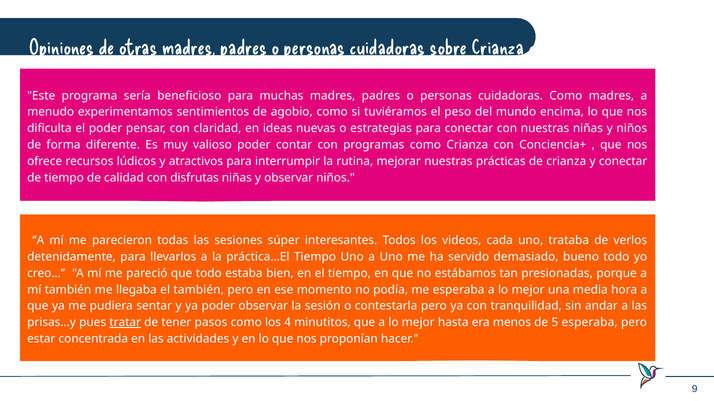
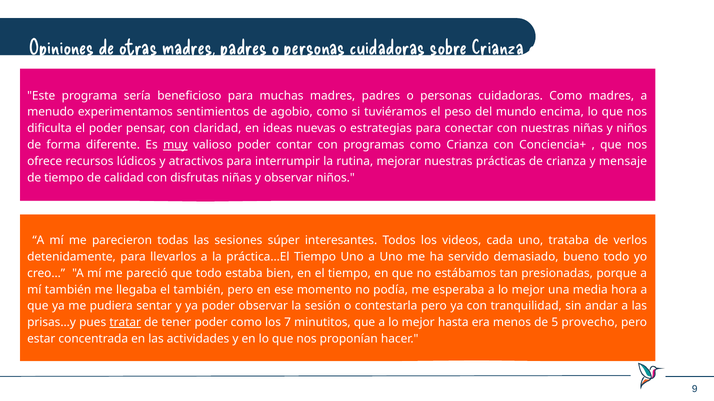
muy underline: none -> present
y conectar: conectar -> mensaje
tener pasos: pasos -> poder
4: 4 -> 7
5 esperaba: esperaba -> provecho
